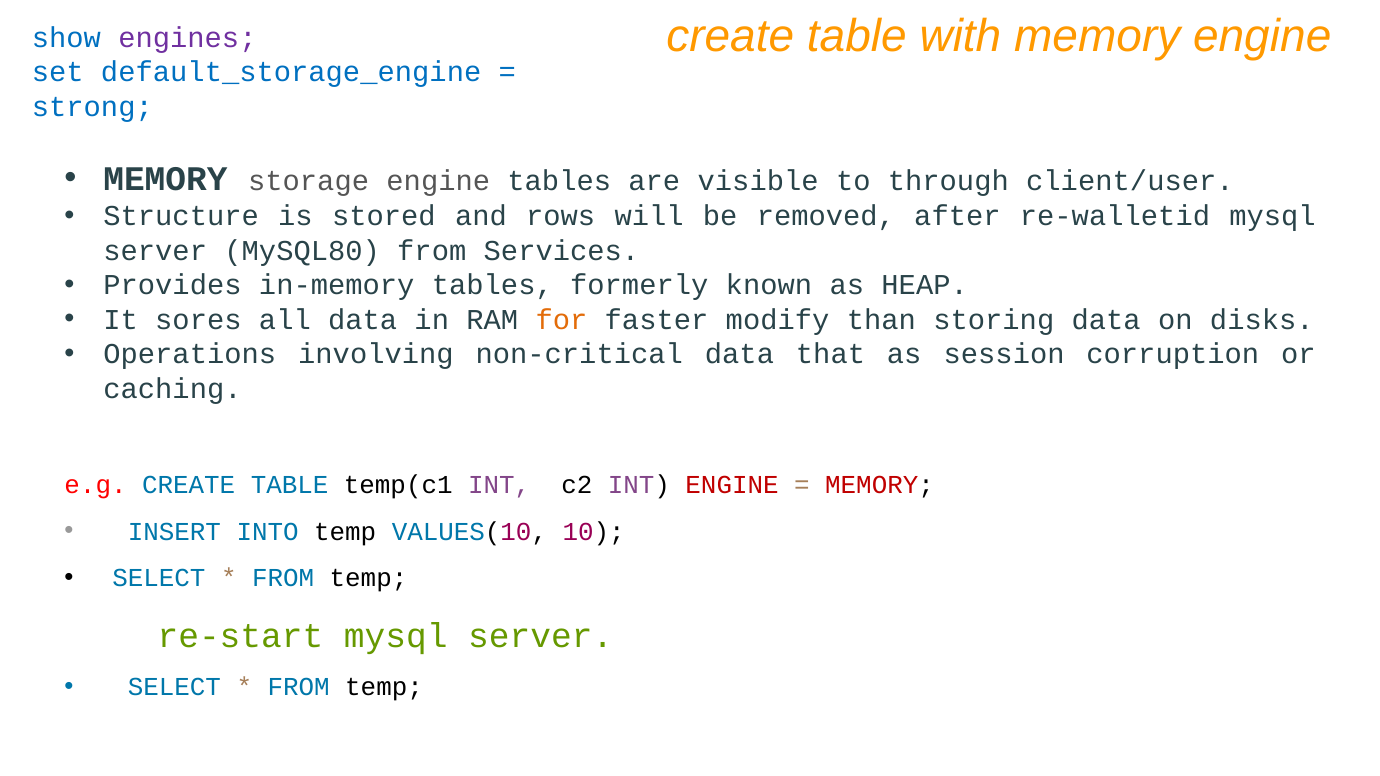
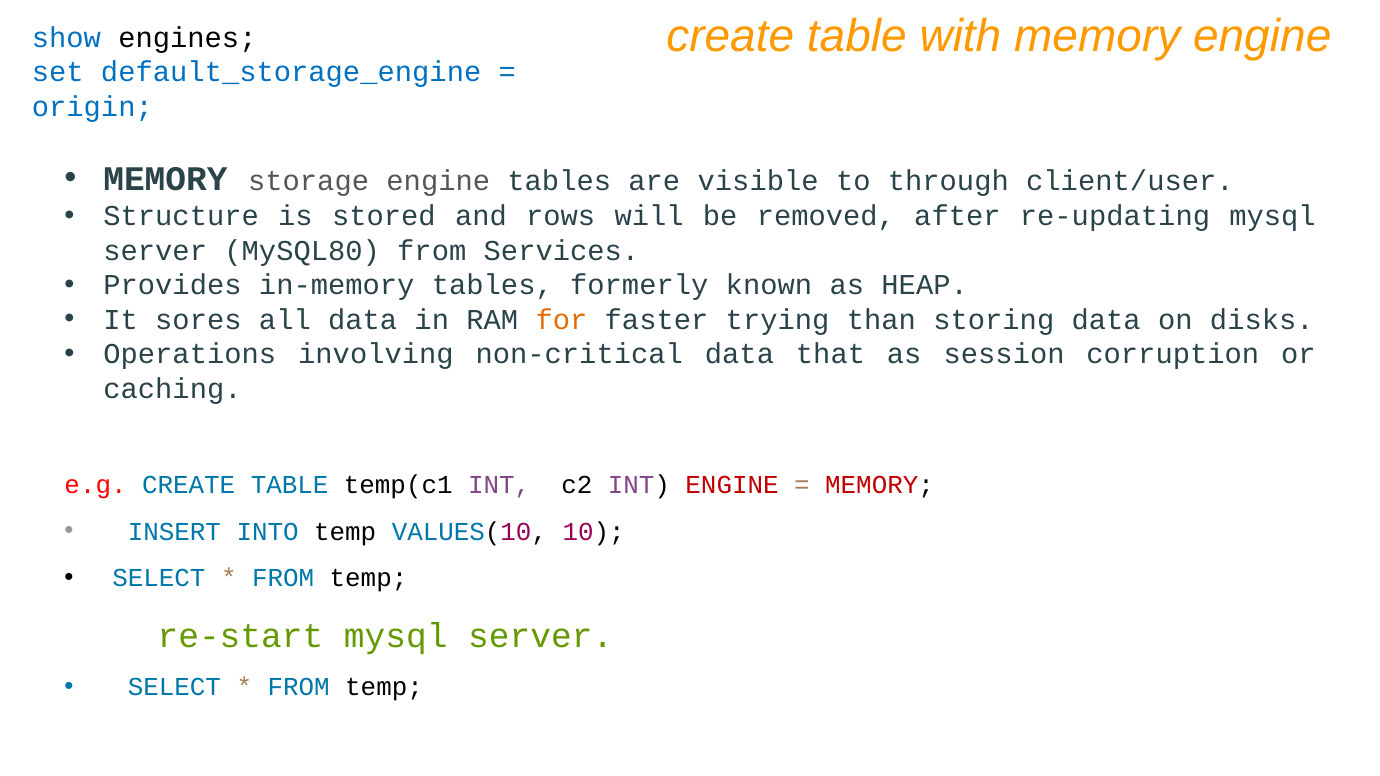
engines colour: purple -> black
strong: strong -> origin
re-walletid: re-walletid -> re-updating
modify: modify -> trying
